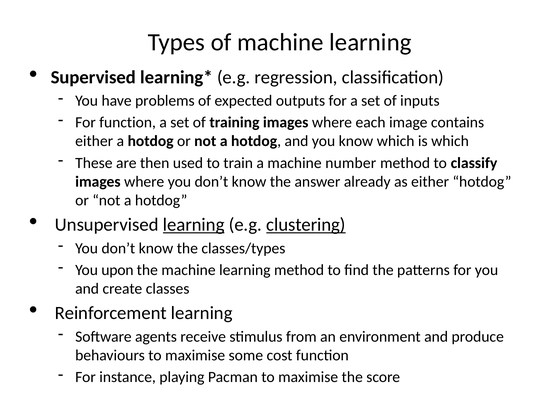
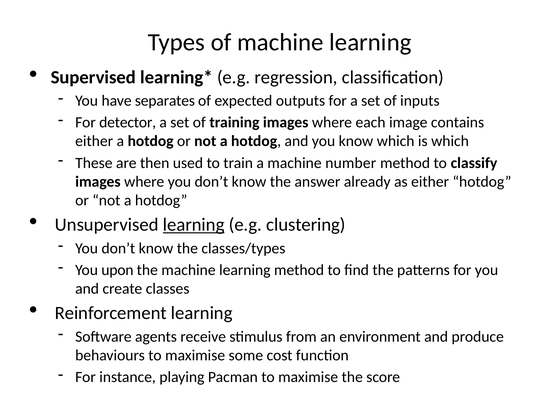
problems: problems -> separates
For function: function -> detector
clustering underline: present -> none
